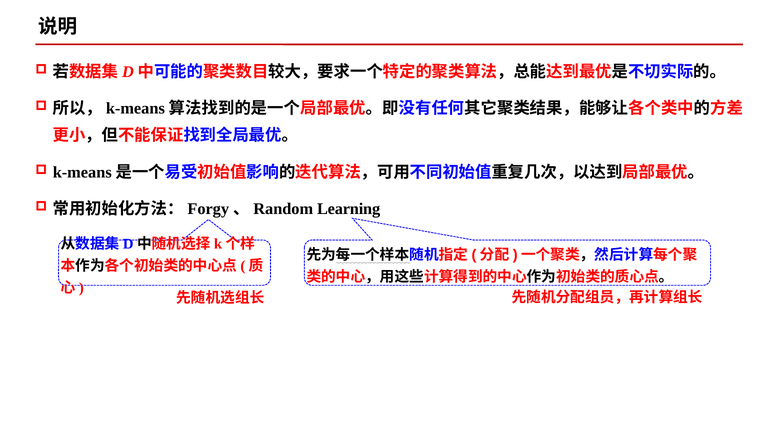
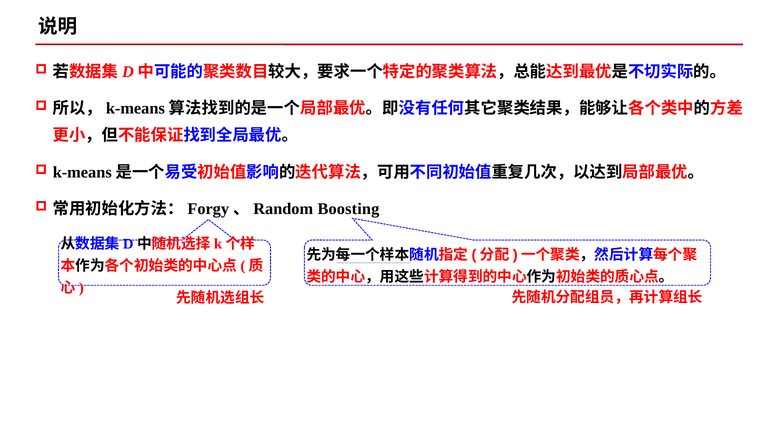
Learning: Learning -> Boosting
